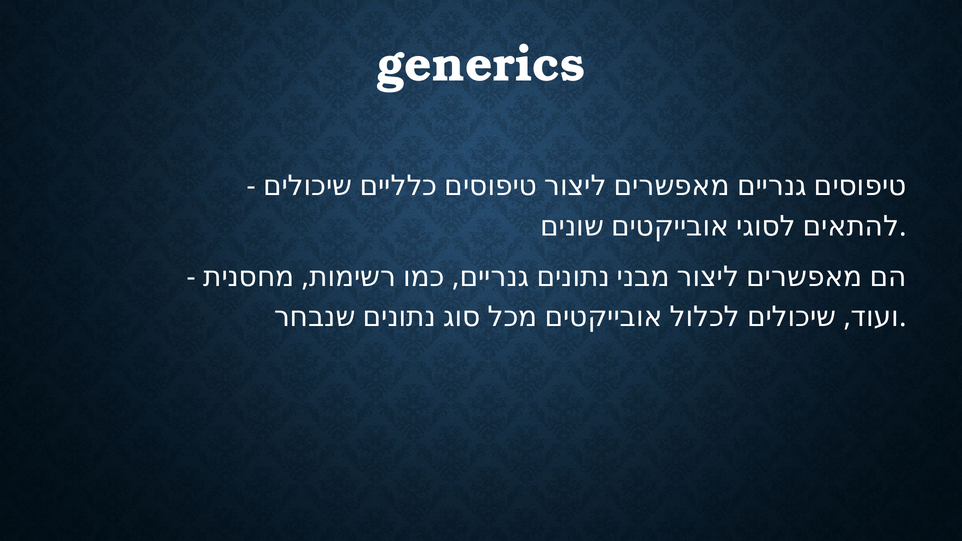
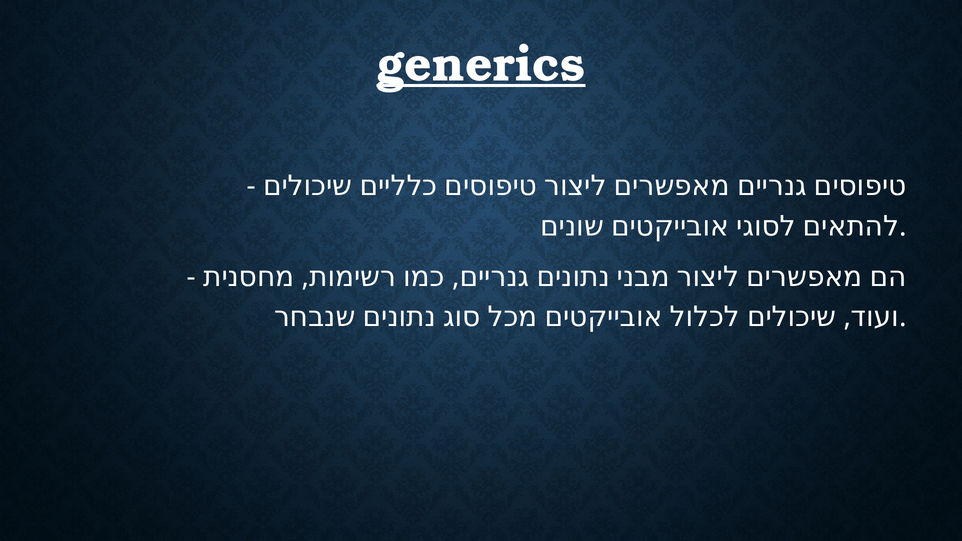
generics underline: none -> present
